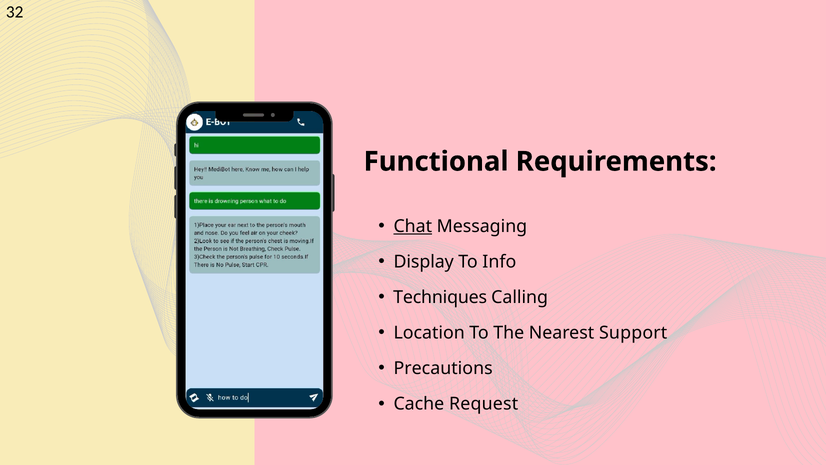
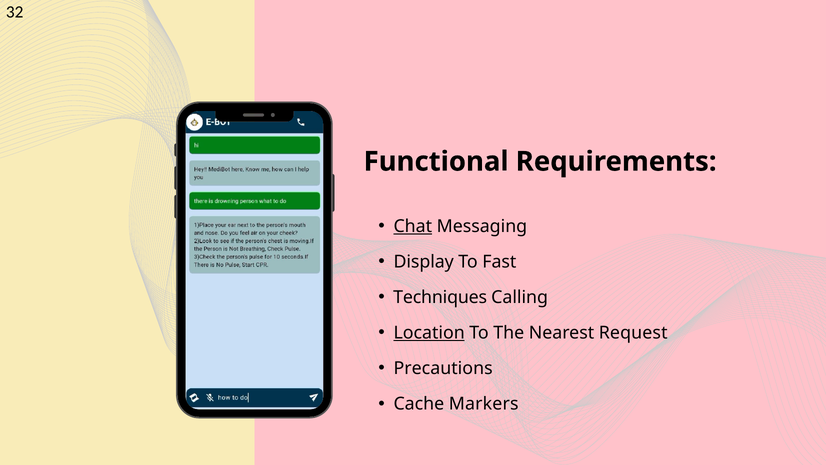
Info: Info -> Fast
Location underline: none -> present
Support: Support -> Request
Request: Request -> Markers
